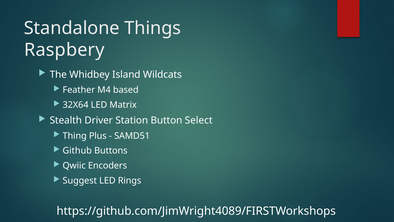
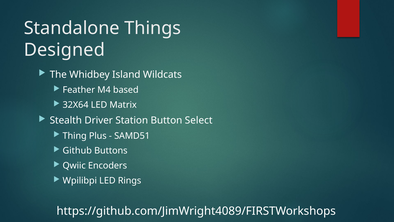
Raspbery: Raspbery -> Designed
Suggest: Suggest -> Wpilibpi
